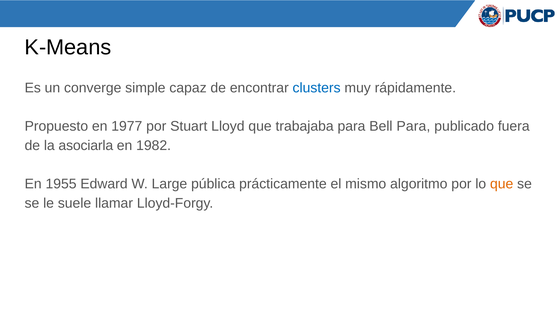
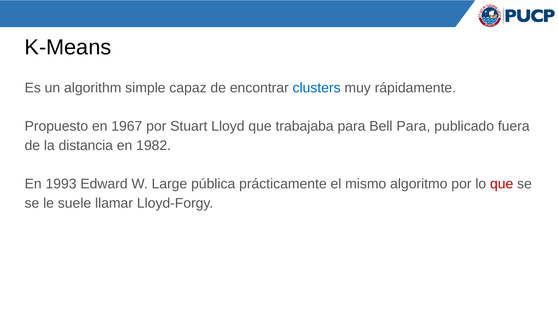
converge: converge -> algorithm
1977: 1977 -> 1967
asociarla: asociarla -> distancia
1955: 1955 -> 1993
que at (502, 184) colour: orange -> red
